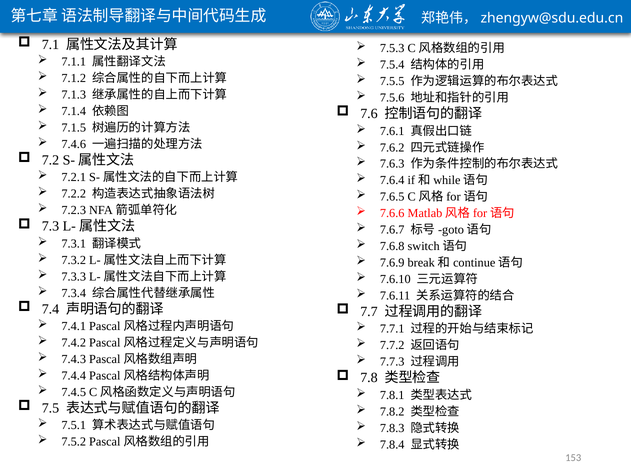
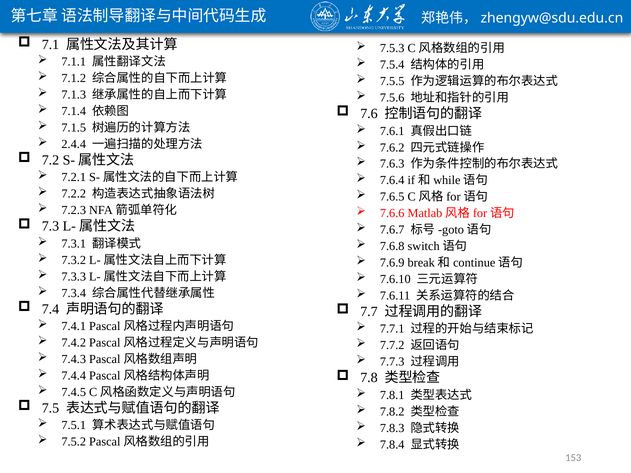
7.4.6: 7.4.6 -> 2.4.4
